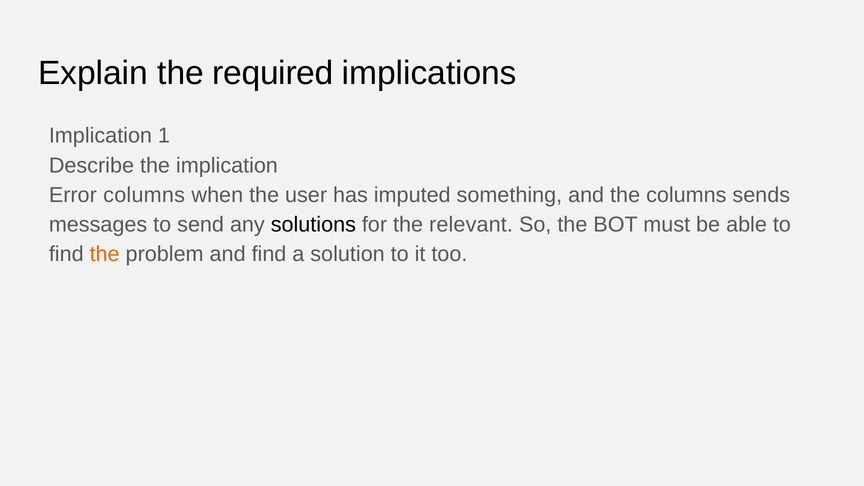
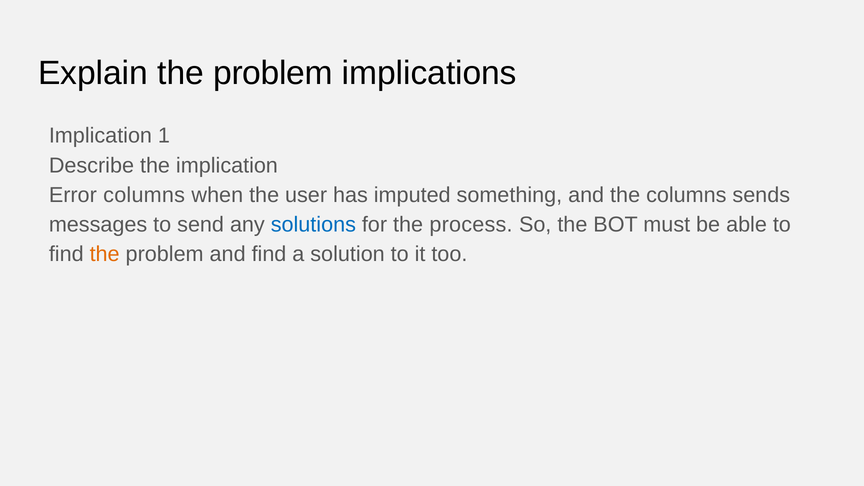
Explain the required: required -> problem
solutions colour: black -> blue
relevant: relevant -> process
